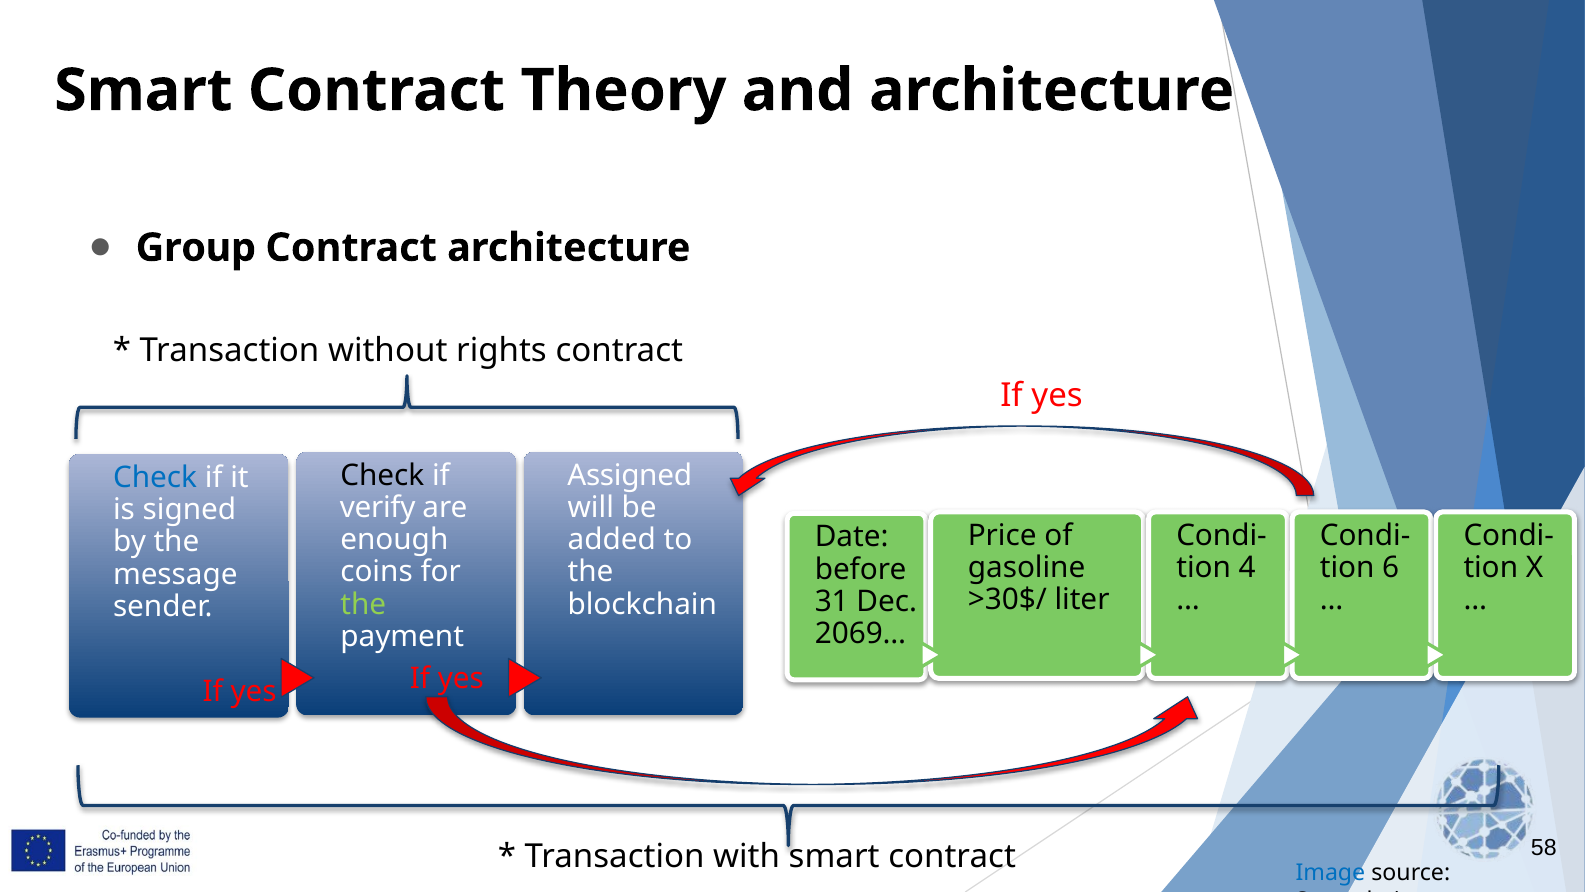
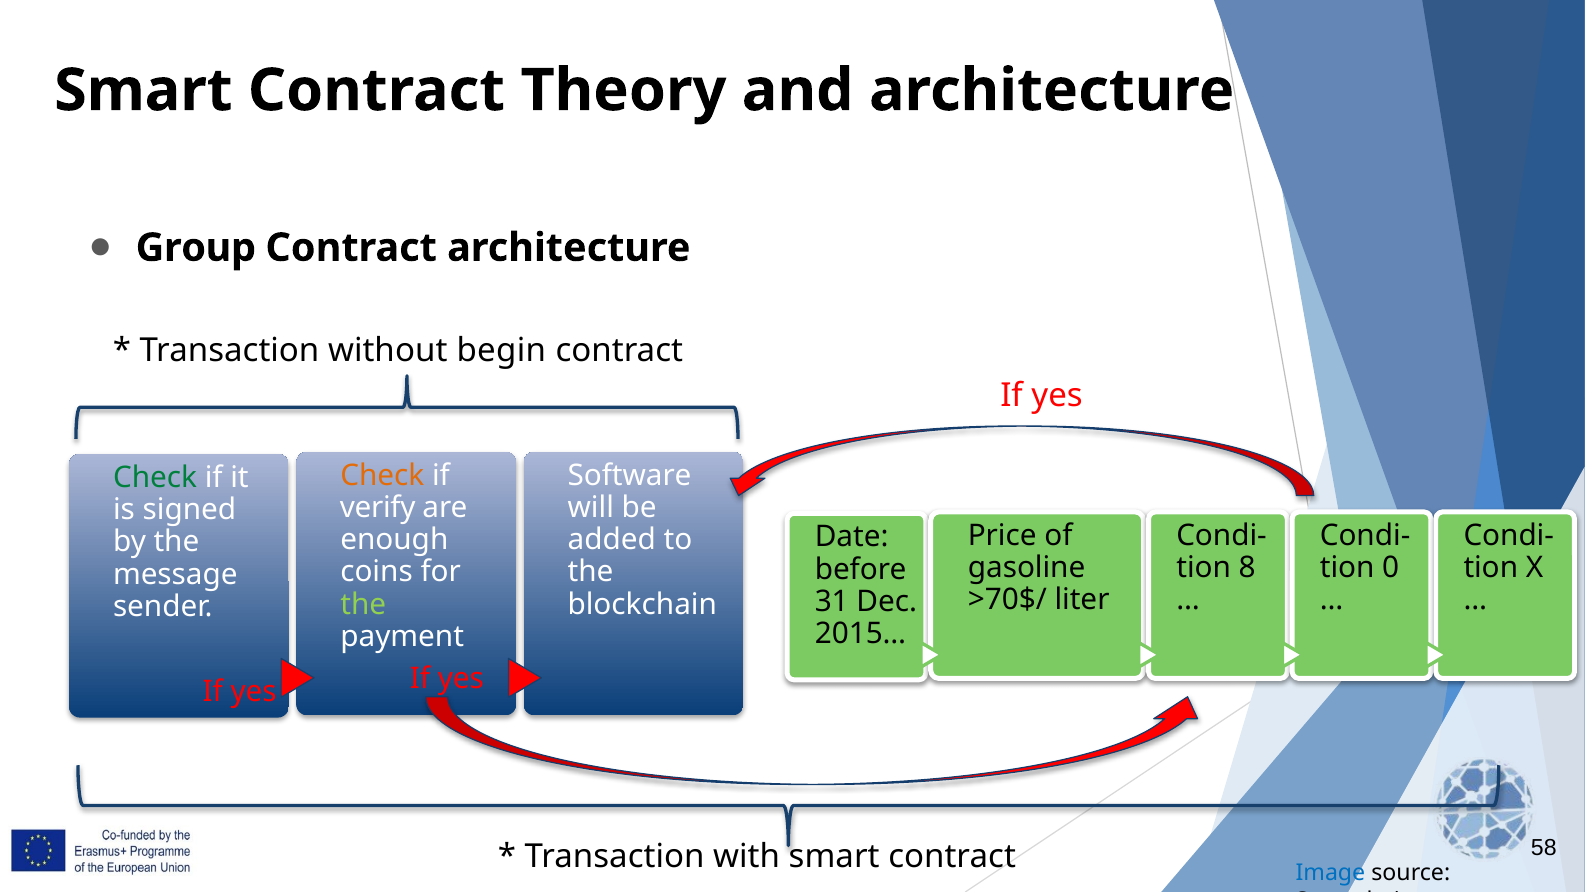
rights: rights -> begin
Check at (382, 475) colour: black -> orange
Assigned: Assigned -> Software
Check at (155, 478) colour: blue -> green
4: 4 -> 8
6: 6 -> 0
>30$/: >30$/ -> >70$/
2069…: 2069… -> 2015…
